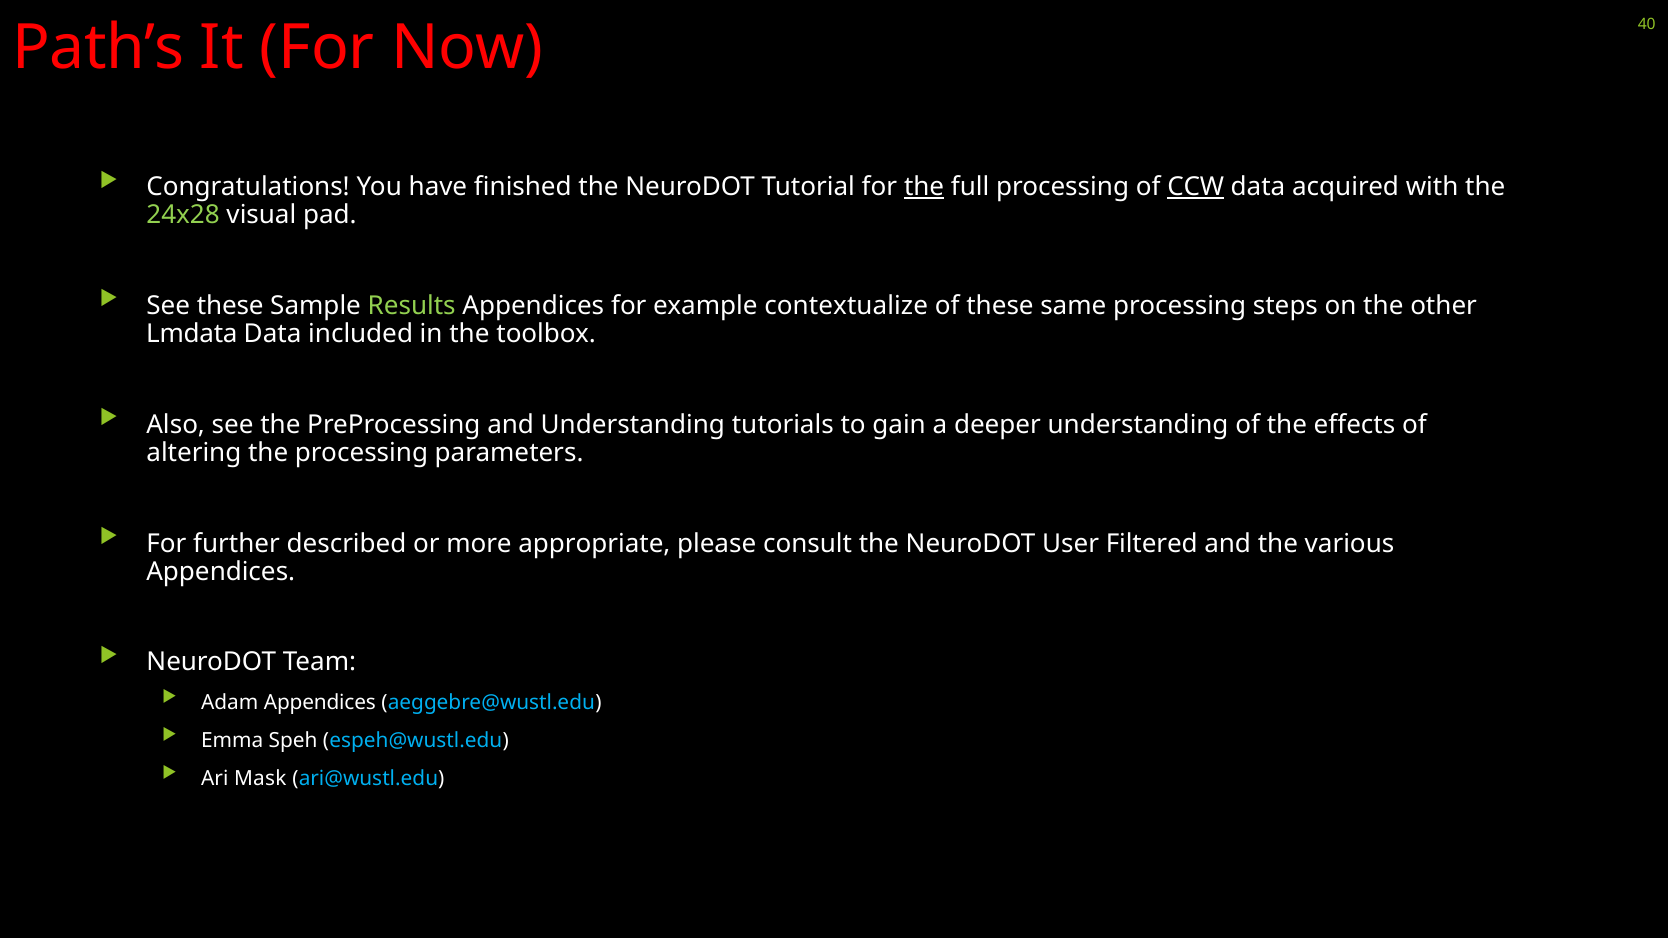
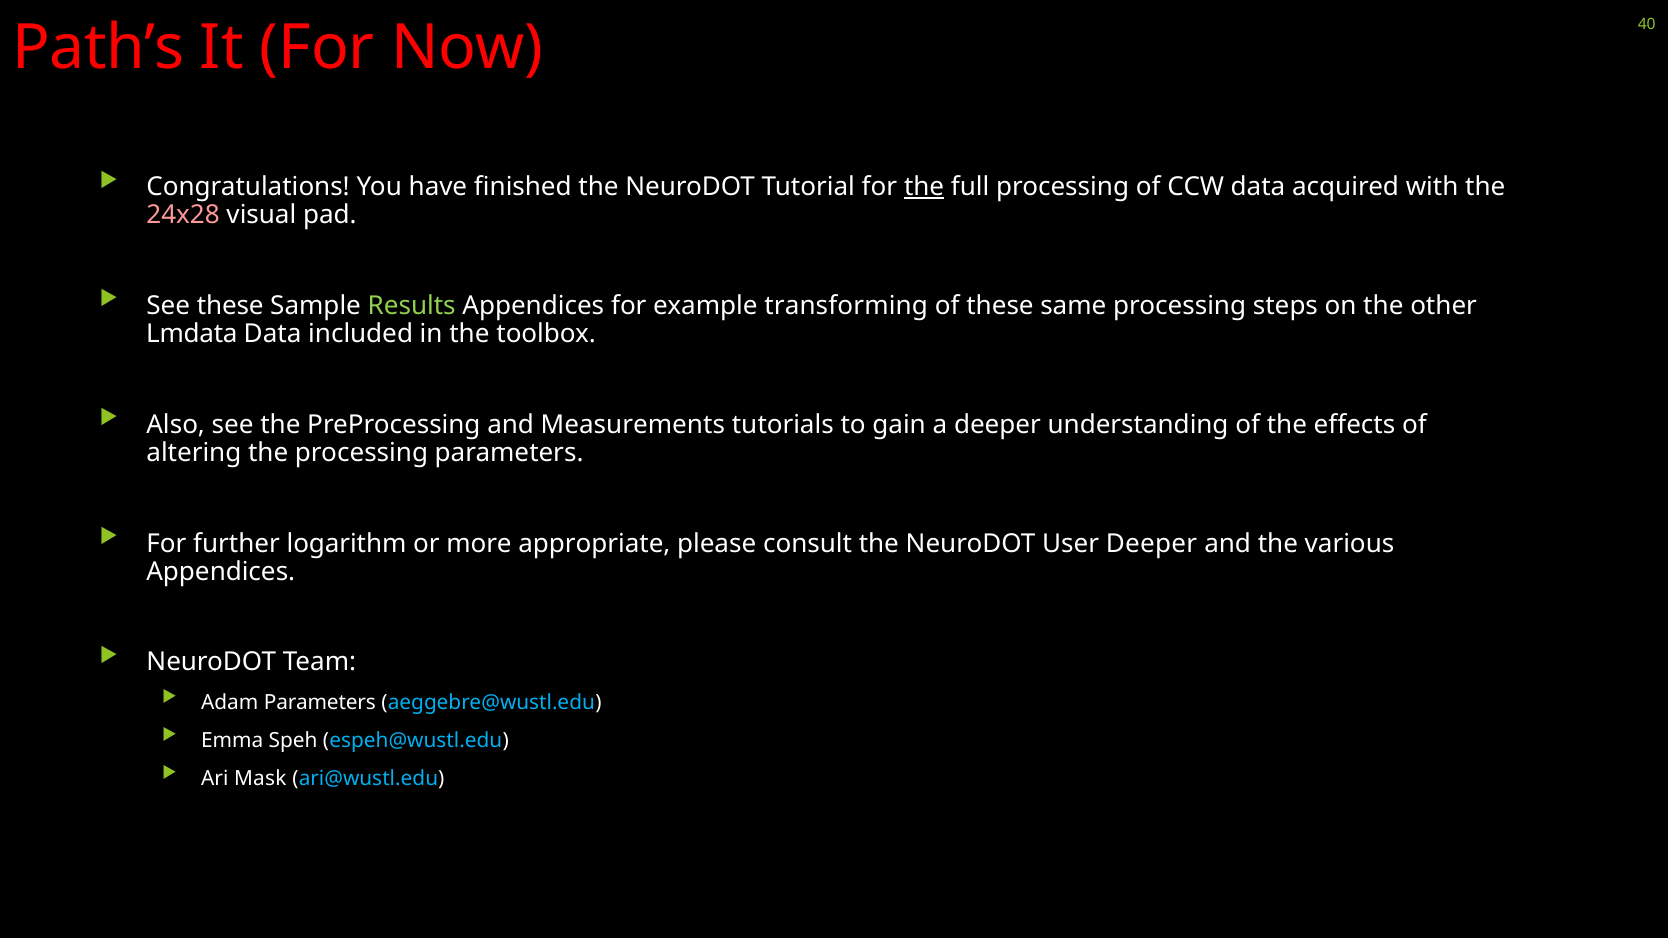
CCW underline: present -> none
24x28 colour: light green -> pink
contextualize: contextualize -> transforming
and Understanding: Understanding -> Measurements
described: described -> logarithm
User Filtered: Filtered -> Deeper
Adam Appendices: Appendices -> Parameters
